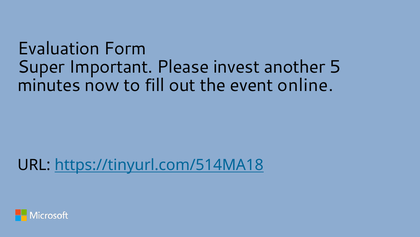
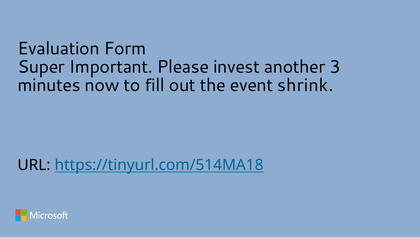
5: 5 -> 3
online: online -> shrink
